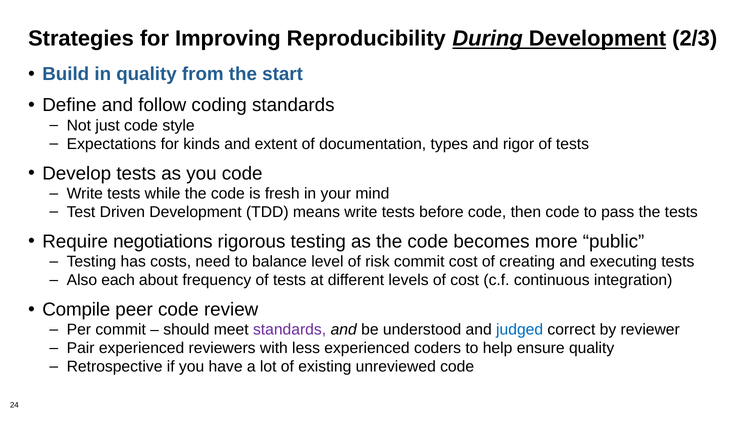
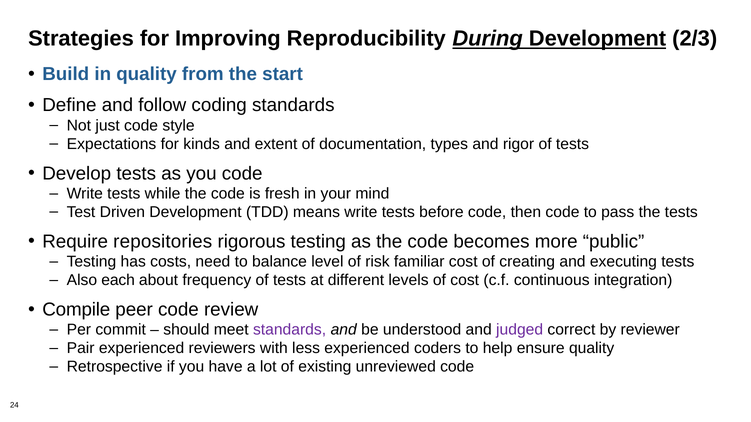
negotiations: negotiations -> repositories
risk commit: commit -> familiar
judged colour: blue -> purple
